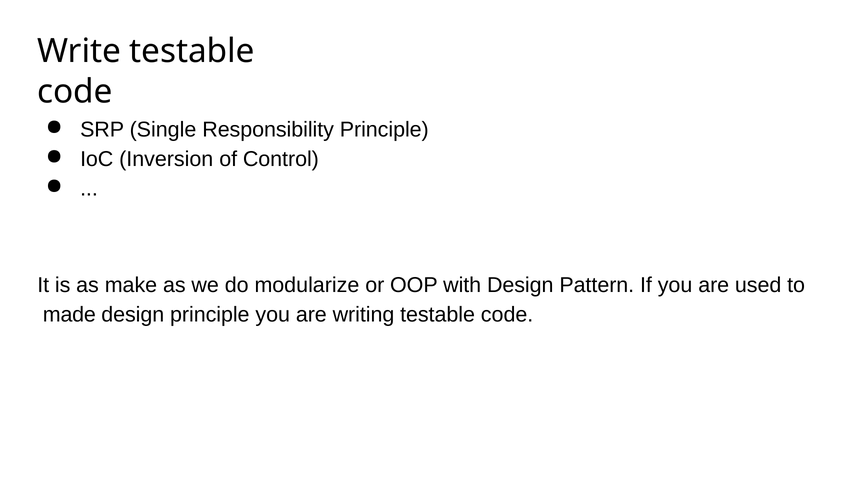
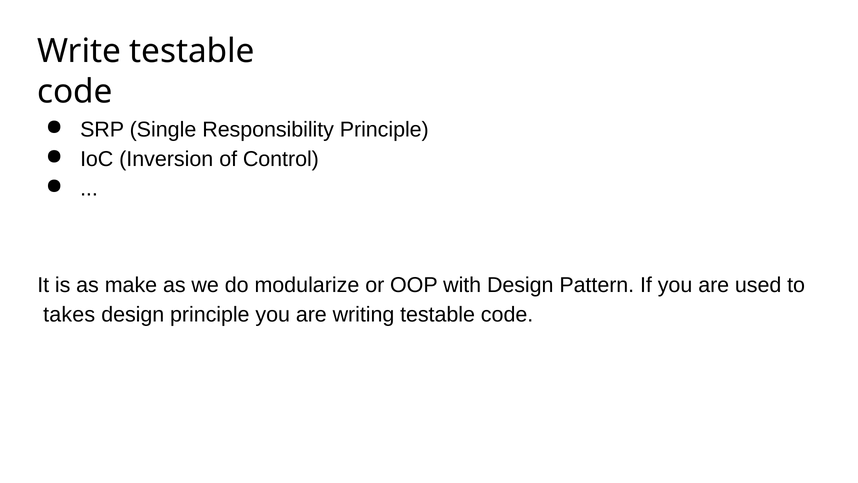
made: made -> takes
